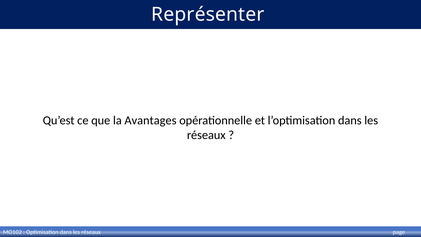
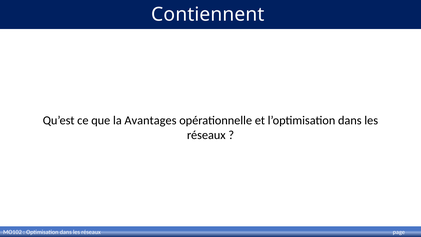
Représenter: Représenter -> Contiennent
